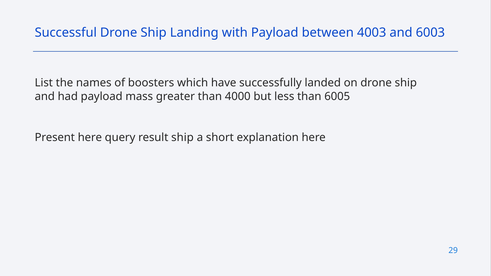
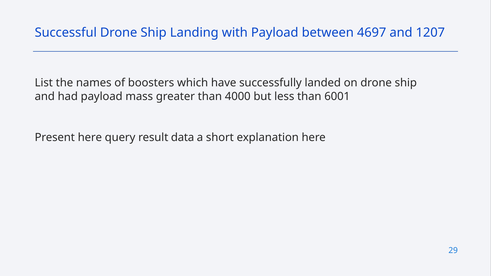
4003: 4003 -> 4697
6003: 6003 -> 1207
6005: 6005 -> 6001
result ship: ship -> data
